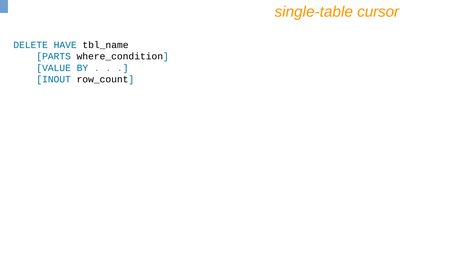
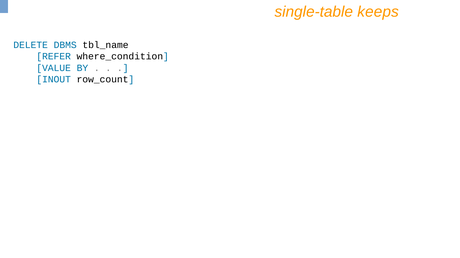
cursor: cursor -> keeps
HAVE: HAVE -> DBMS
PARTS: PARTS -> REFER
